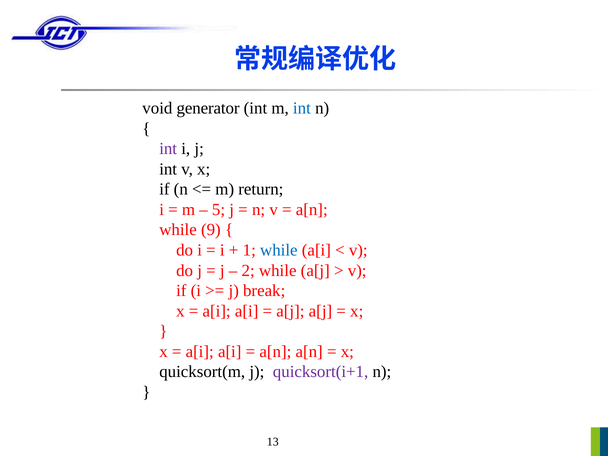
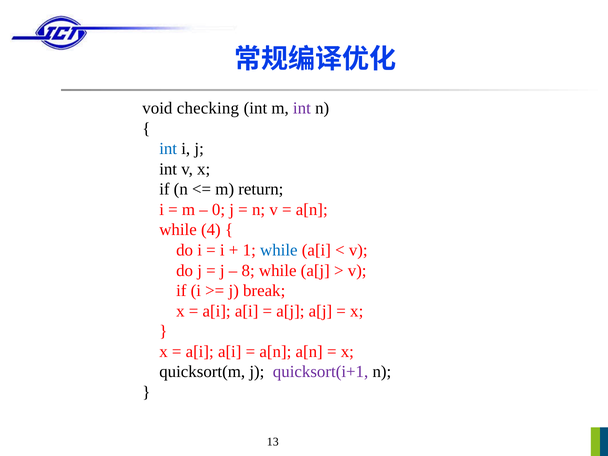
generator: generator -> checking
int at (302, 108) colour: blue -> purple
int at (168, 149) colour: purple -> blue
5: 5 -> 0
9: 9 -> 4
2: 2 -> 8
